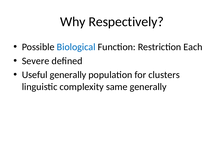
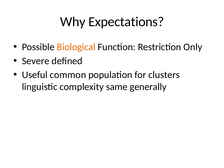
Respectively: Respectively -> Expectations
Biological colour: blue -> orange
Each: Each -> Only
Useful generally: generally -> common
